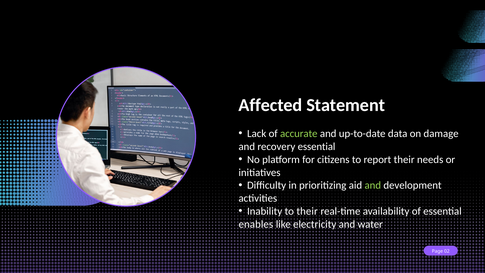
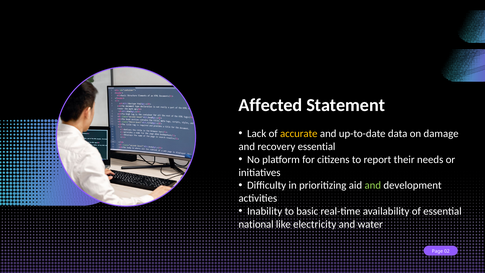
accurate colour: light green -> yellow
to their: their -> basic
enables: enables -> national
